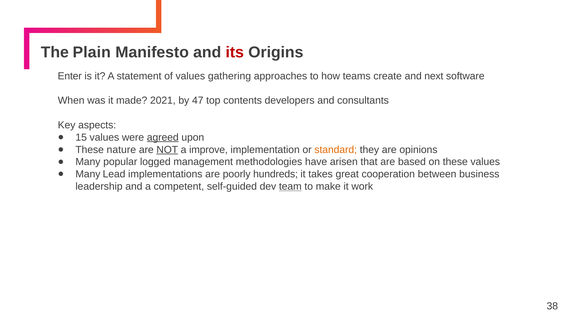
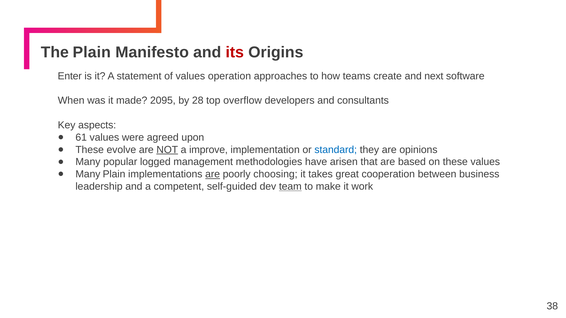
gathering: gathering -> operation
2021: 2021 -> 2095
47: 47 -> 28
contents: contents -> overflow
15: 15 -> 61
agreed underline: present -> none
nature: nature -> evolve
standard colour: orange -> blue
Many Lead: Lead -> Plain
are at (213, 174) underline: none -> present
hundreds: hundreds -> choosing
